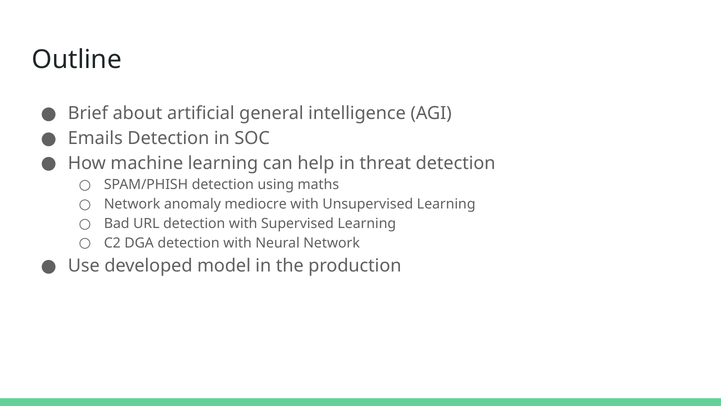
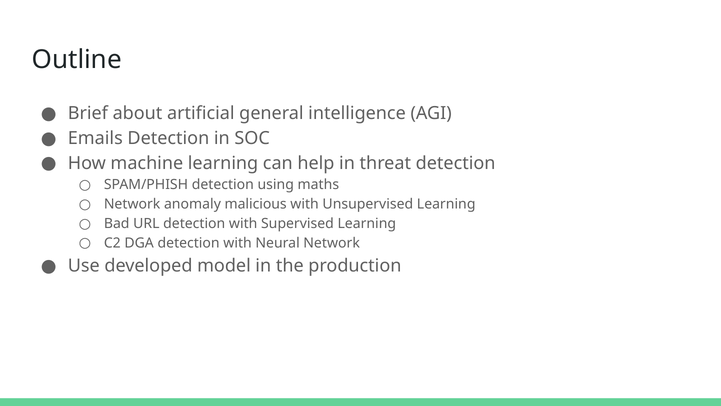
mediocre: mediocre -> malicious
